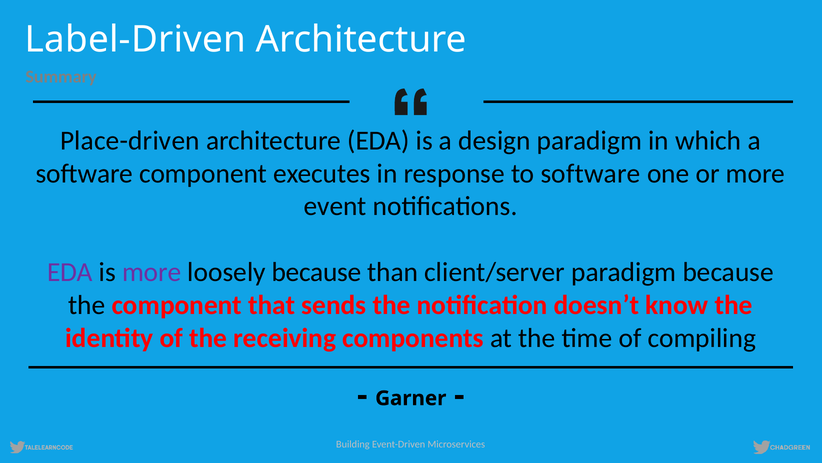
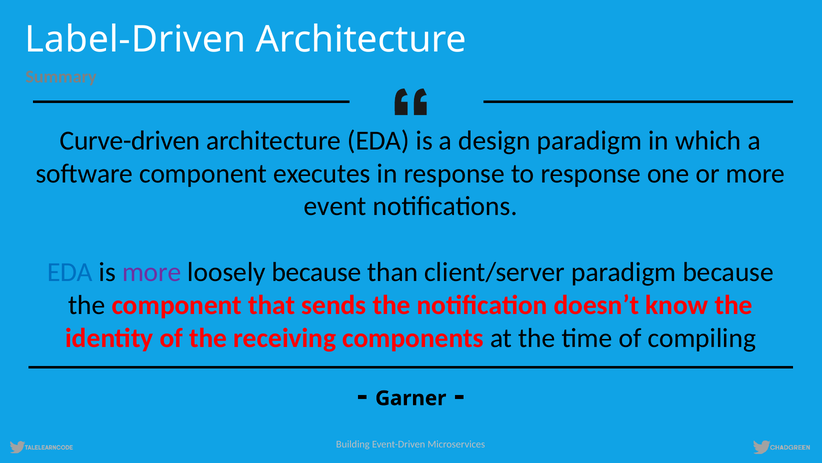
Place-driven: Place-driven -> Curve-driven
to software: software -> response
EDA at (70, 272) colour: purple -> blue
